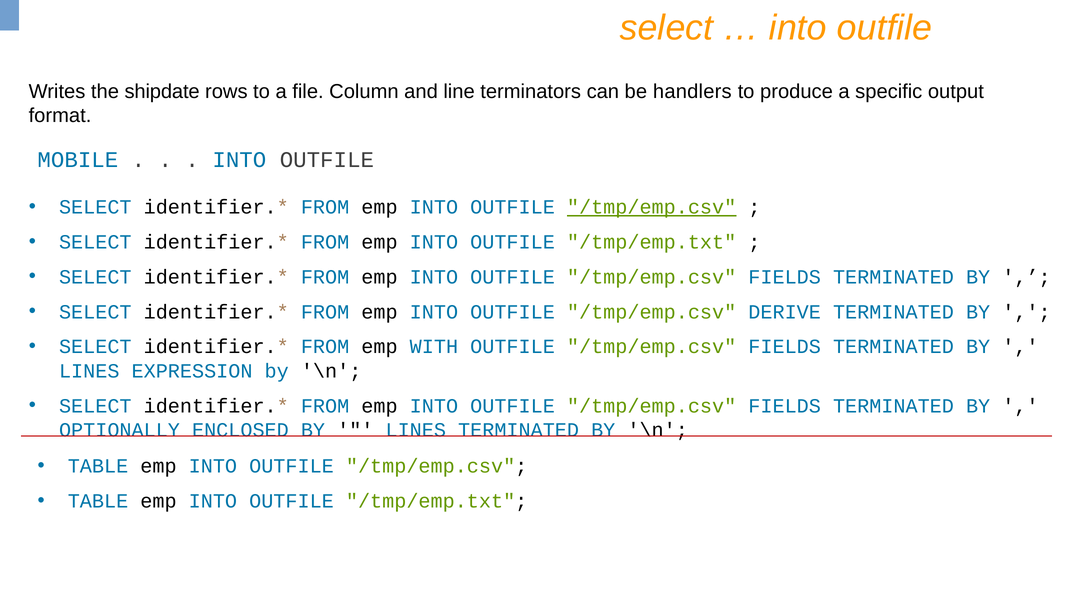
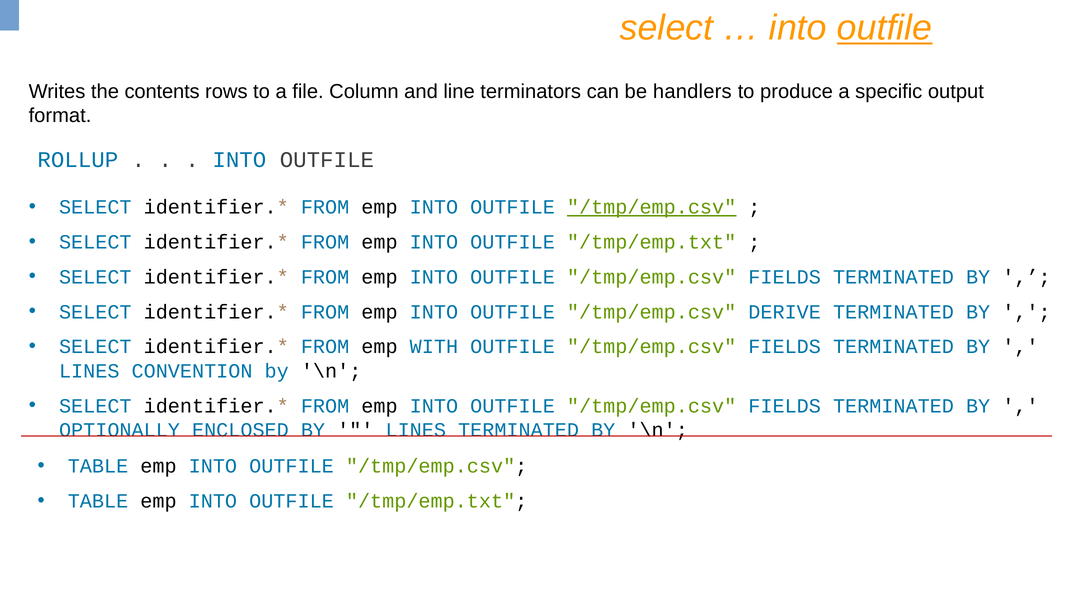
outfile at (885, 28) underline: none -> present
shipdate: shipdate -> contents
MOBILE: MOBILE -> ROLLUP
EXPRESSION: EXPRESSION -> CONVENTION
